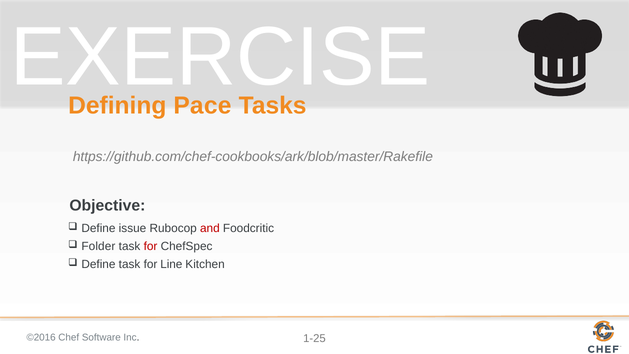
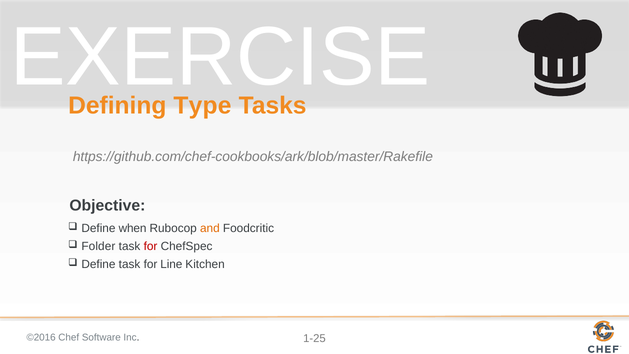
Pace: Pace -> Type
issue: issue -> when
and colour: red -> orange
